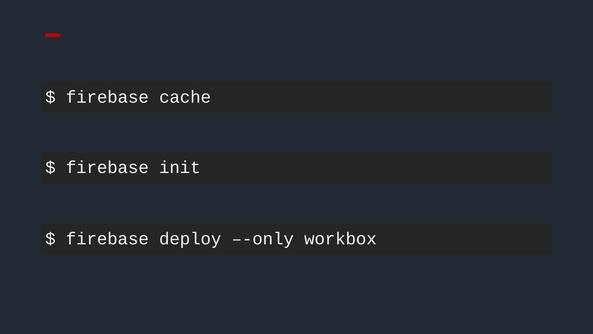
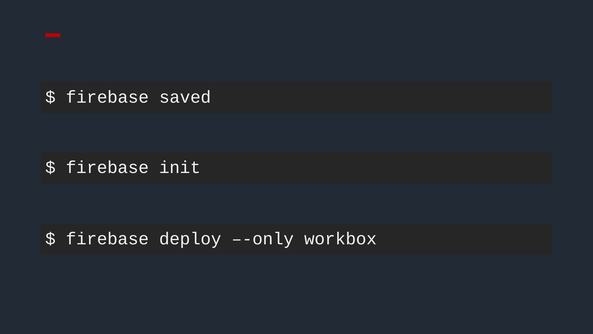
cache: cache -> saved
